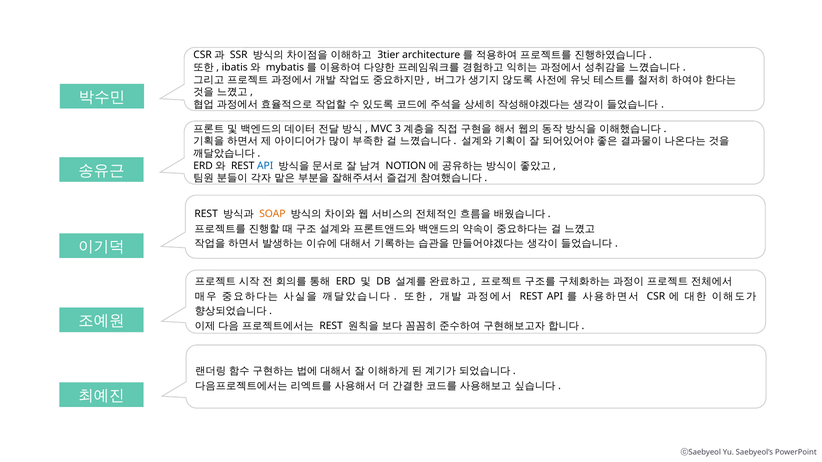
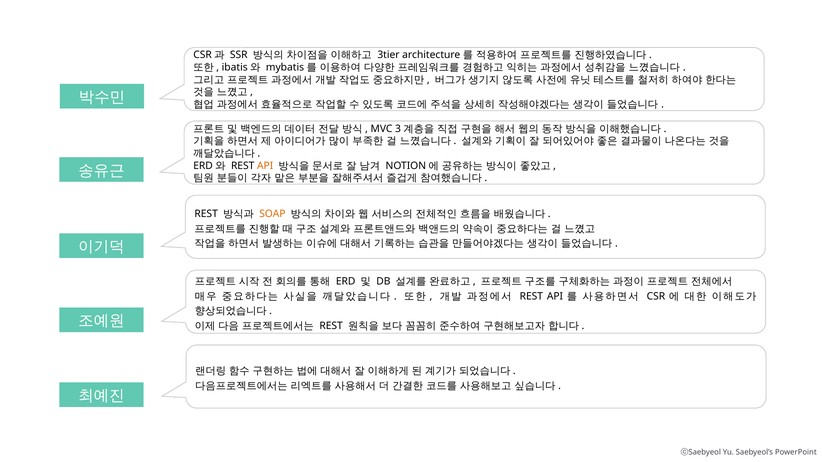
API at (265, 166) colour: blue -> orange
